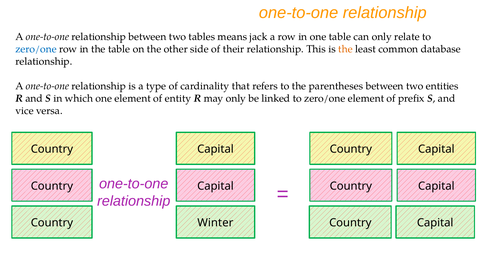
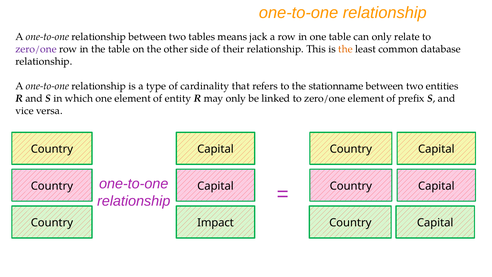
zero/one at (36, 49) colour: blue -> purple
parentheses: parentheses -> stationname
Winter: Winter -> Impact
